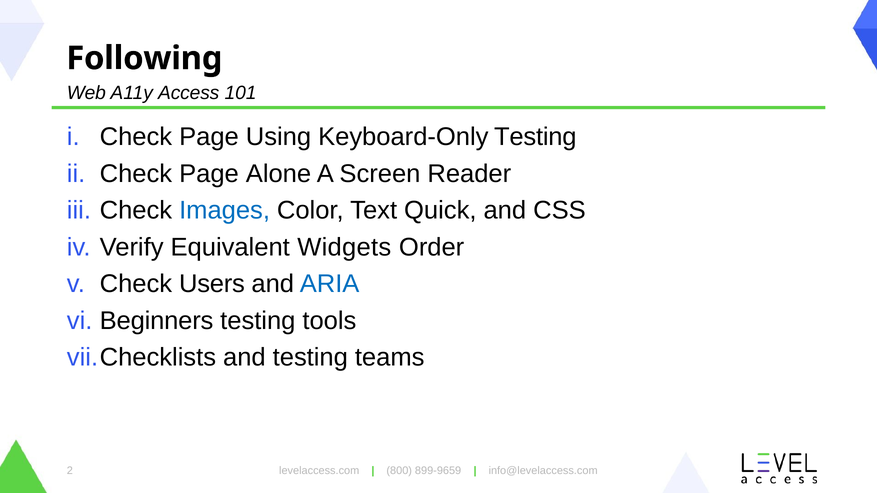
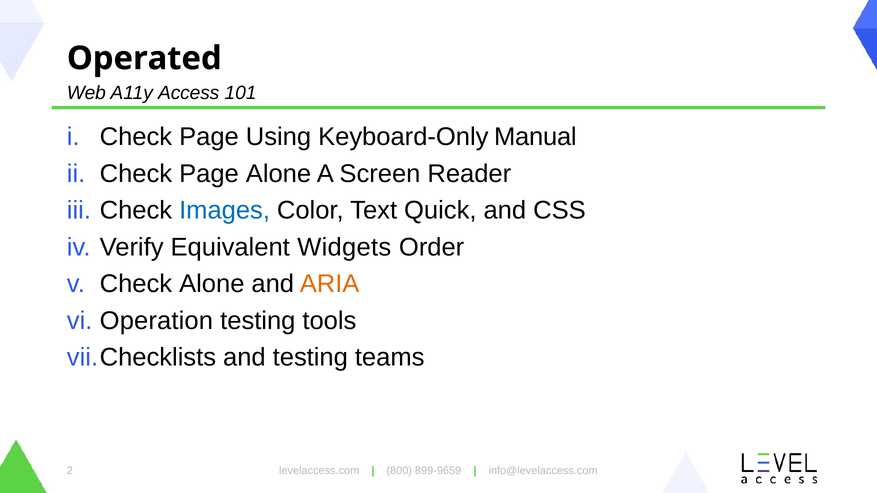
Following: Following -> Operated
Keyboard-Only Testing: Testing -> Manual
Check Users: Users -> Alone
ARIA colour: blue -> orange
Beginners: Beginners -> Operation
